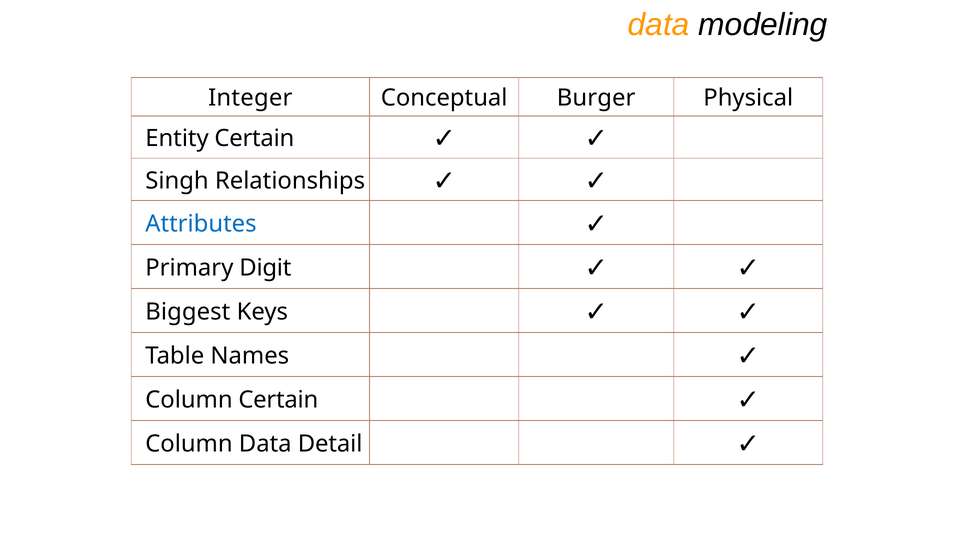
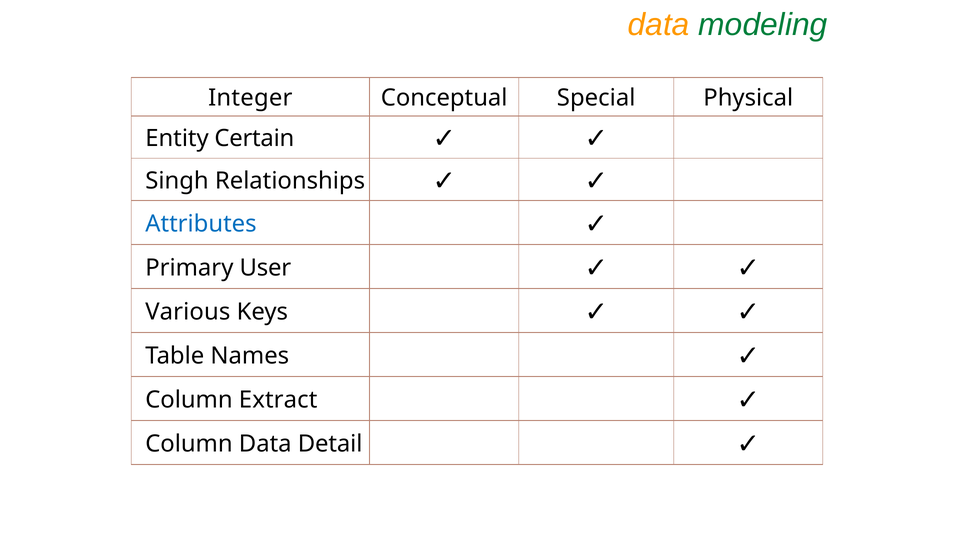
modeling colour: black -> green
Burger: Burger -> Special
Digit: Digit -> User
Biggest: Biggest -> Various
Column Certain: Certain -> Extract
